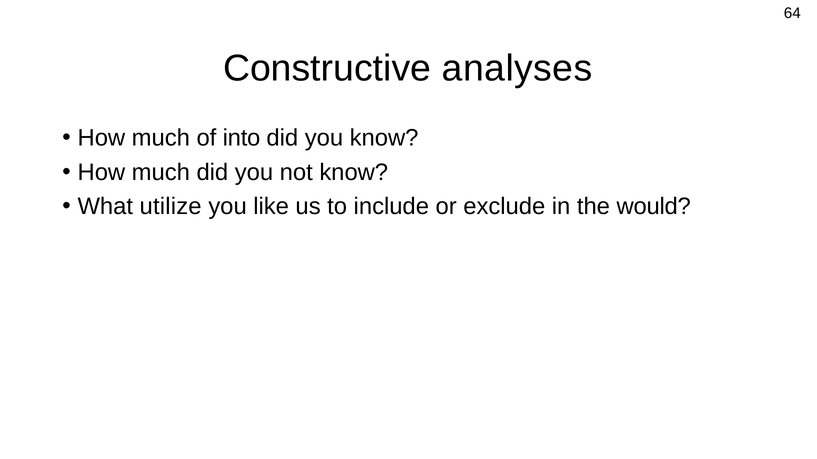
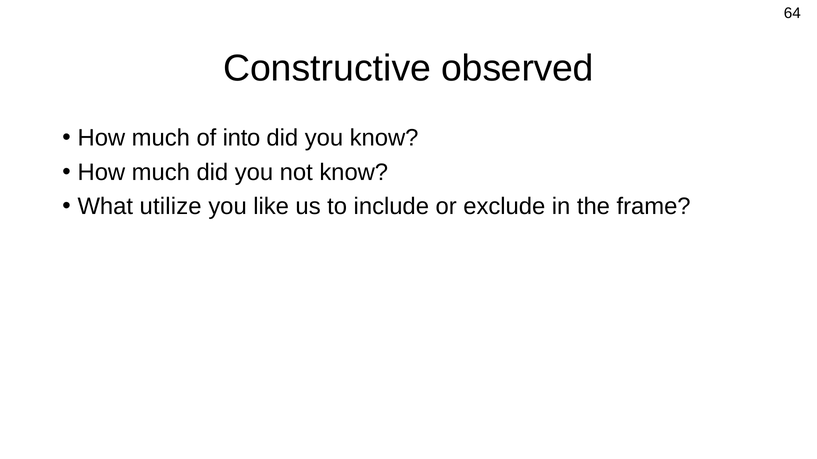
analyses: analyses -> observed
would: would -> frame
